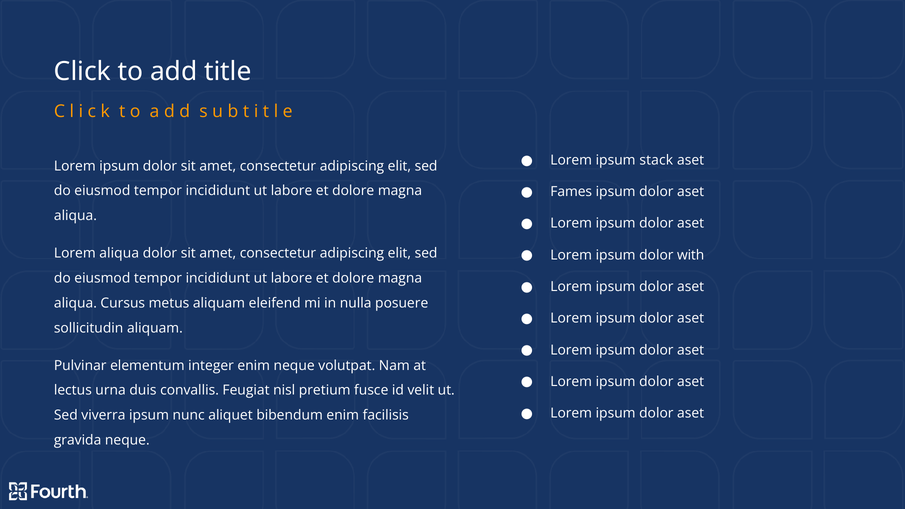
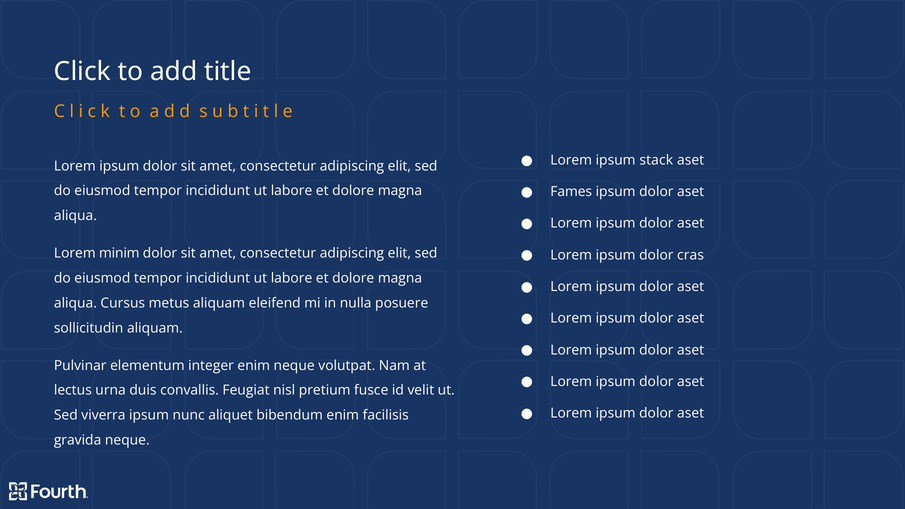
Lorem aliqua: aliqua -> minim
with: with -> cras
